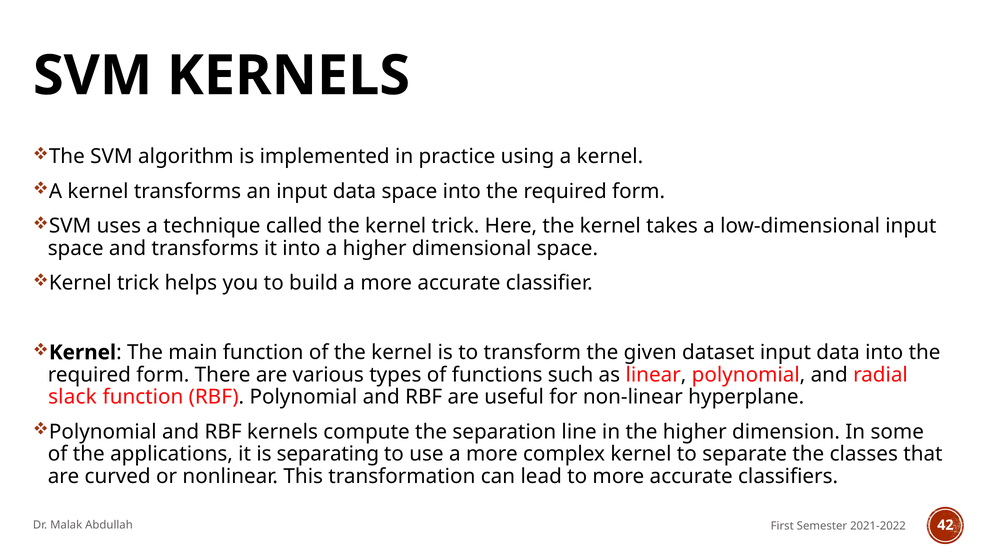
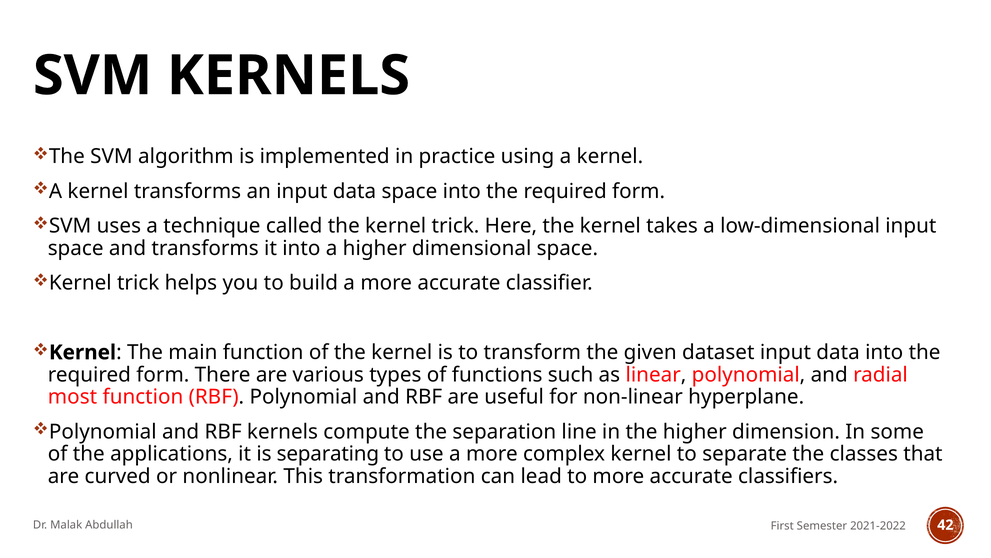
slack: slack -> most
